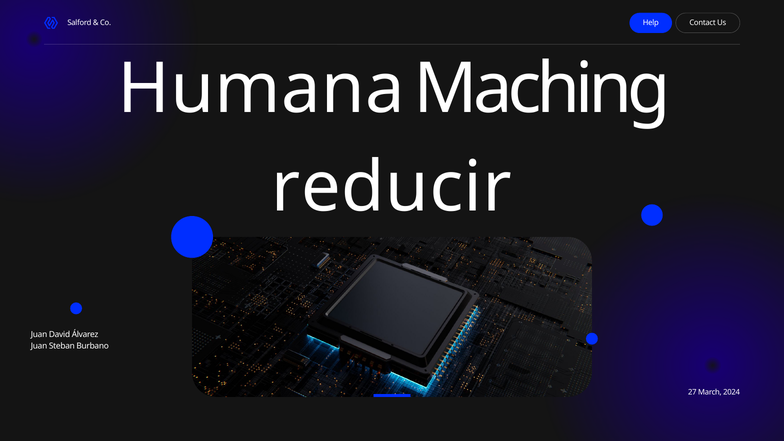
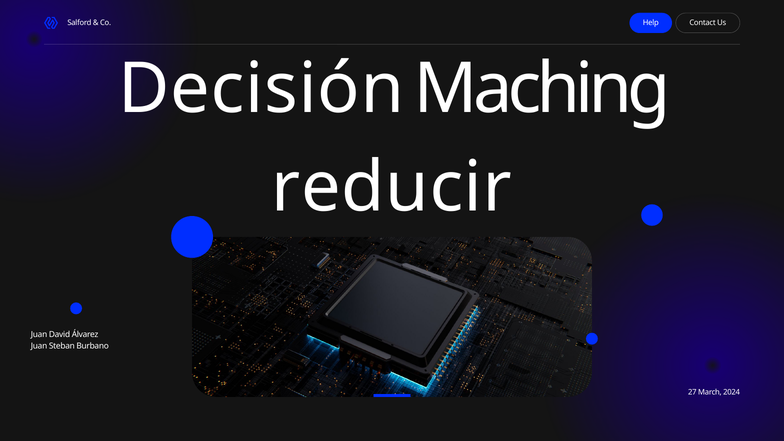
Humana: Humana -> Decisión
